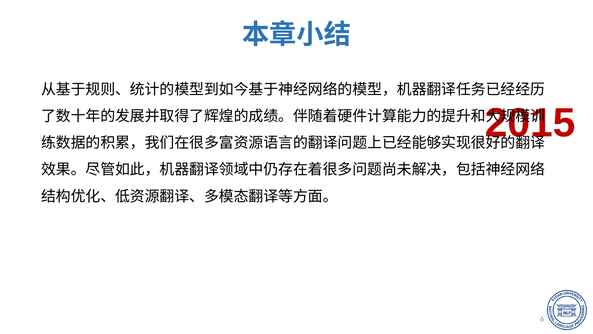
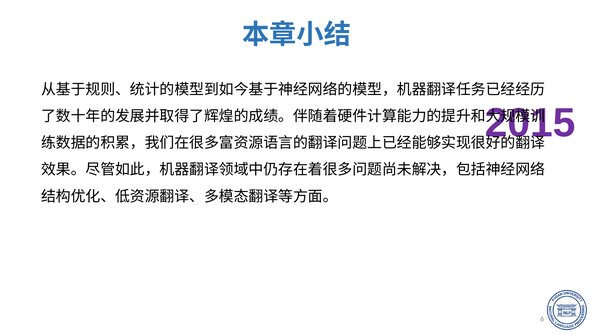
2015 colour: red -> purple
